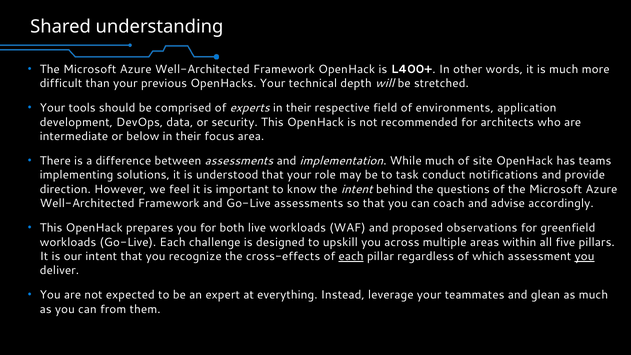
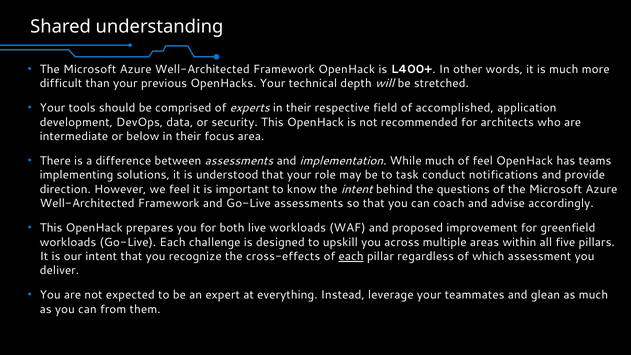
environments: environments -> accomplished
of site: site -> feel
observations: observations -> improvement
you at (585, 256) underline: present -> none
